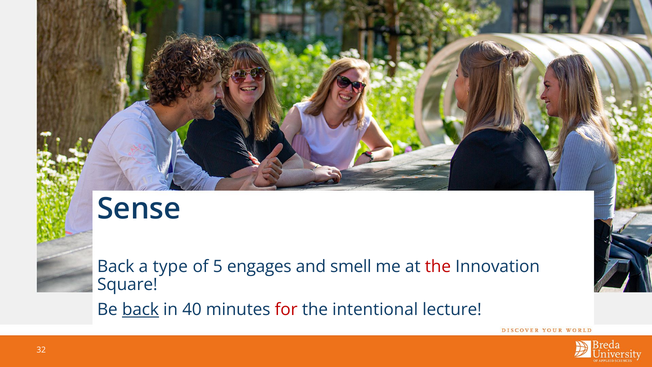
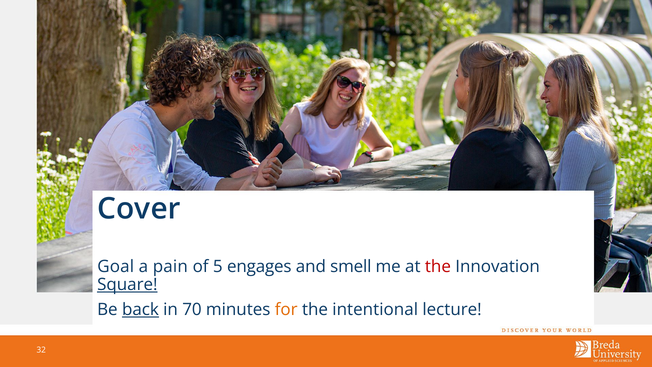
Sense: Sense -> Cover
Back at (116, 266): Back -> Goal
type: type -> pain
Square underline: none -> present
40: 40 -> 70
for colour: red -> orange
